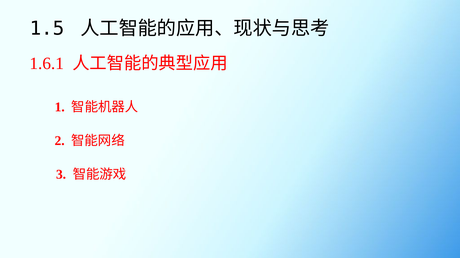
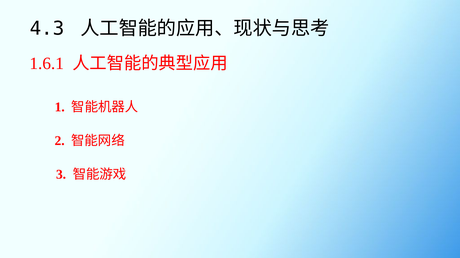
1.5: 1.5 -> 4.3
